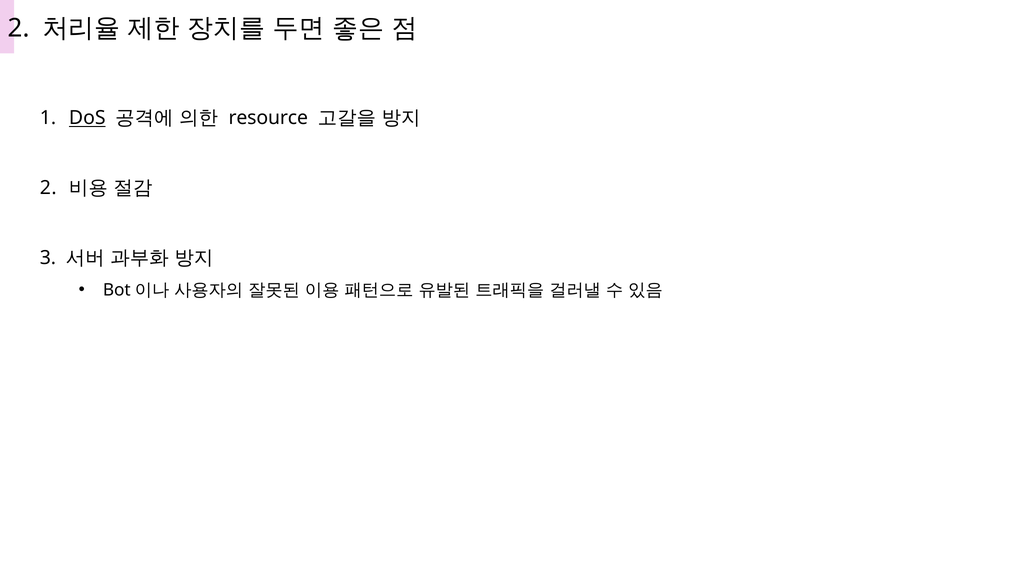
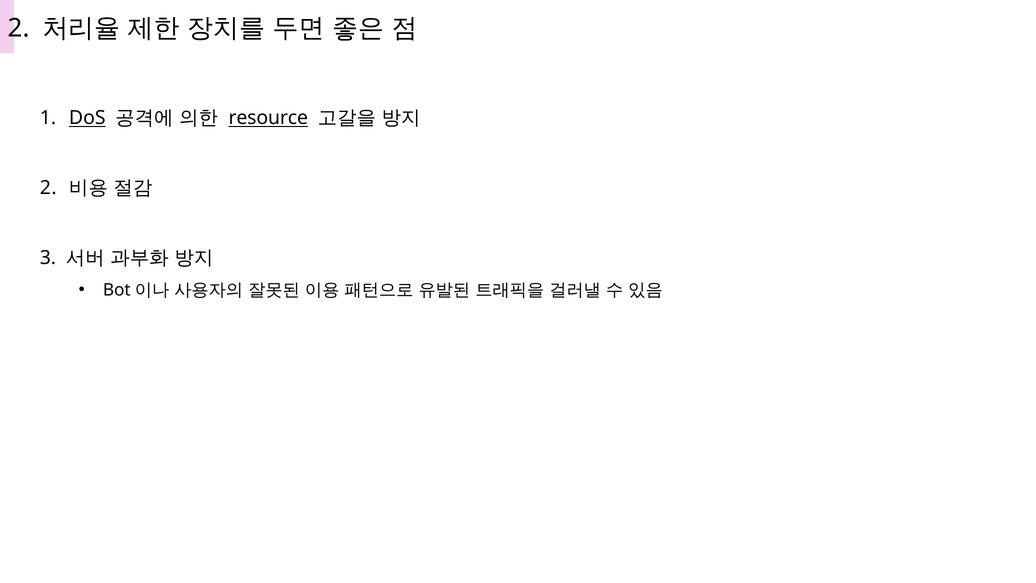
resource underline: none -> present
